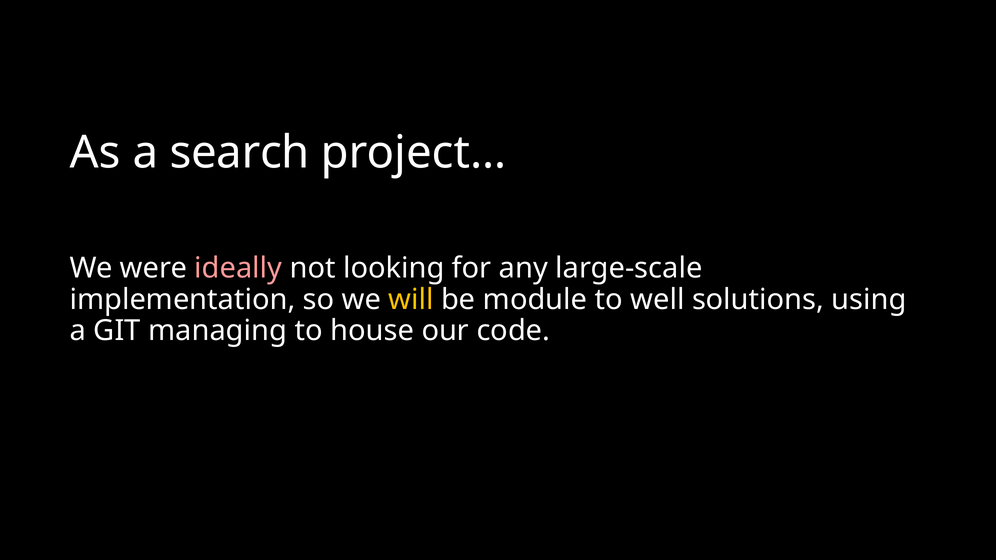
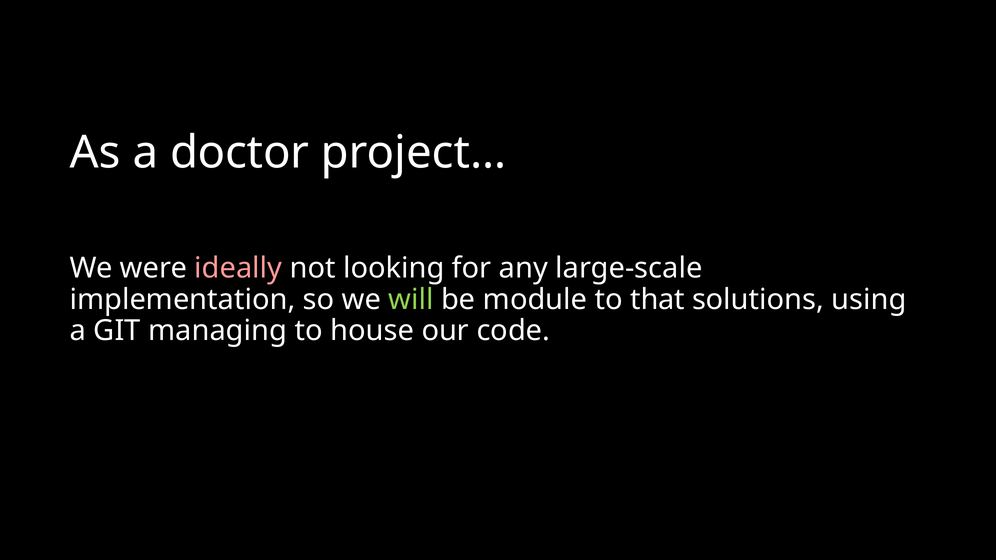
search: search -> doctor
will colour: yellow -> light green
well: well -> that
